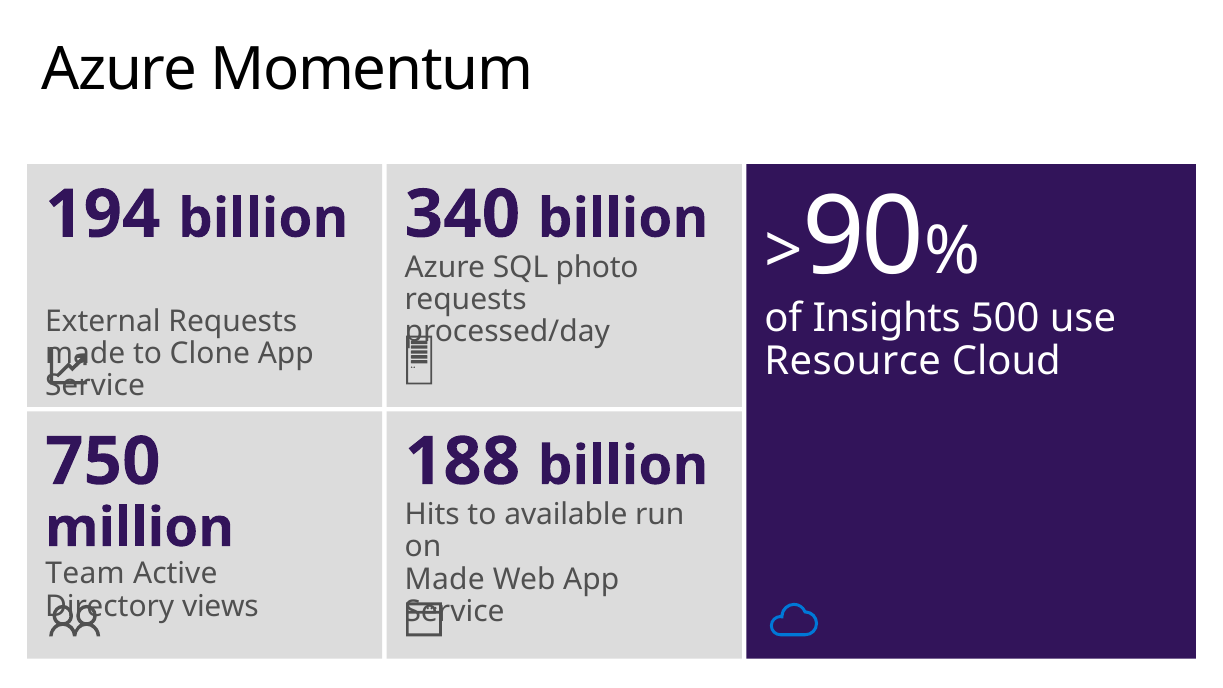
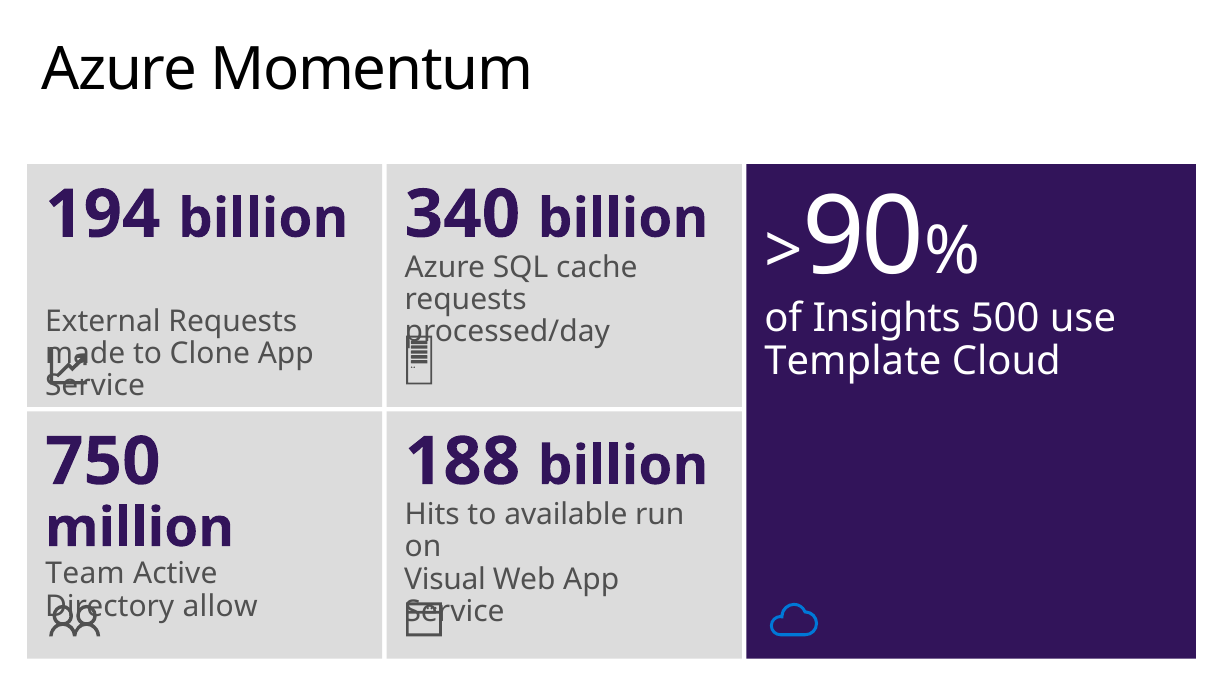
photo: photo -> cache
Resource: Resource -> Template
Made at (445, 579): Made -> Visual
views: views -> allow
